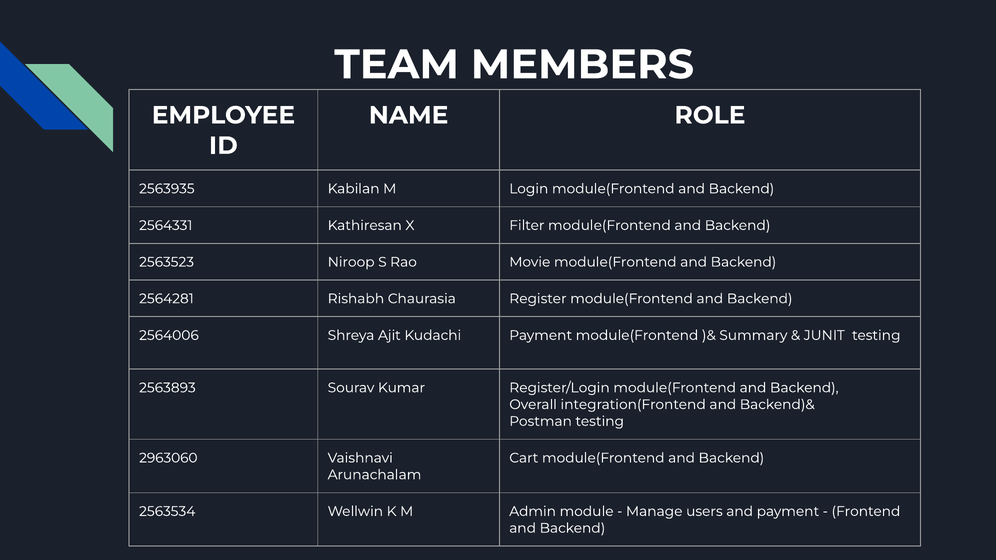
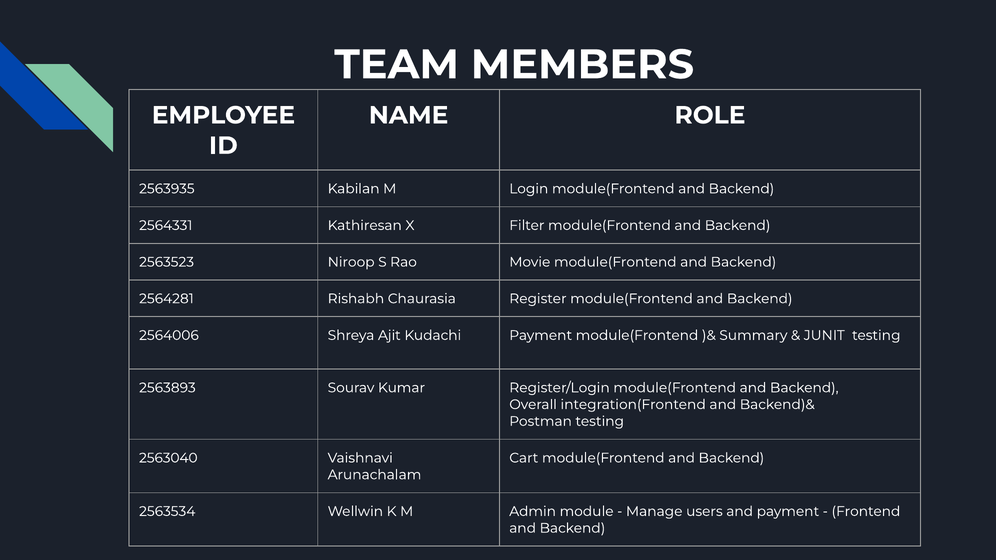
2963060: 2963060 -> 2563040
